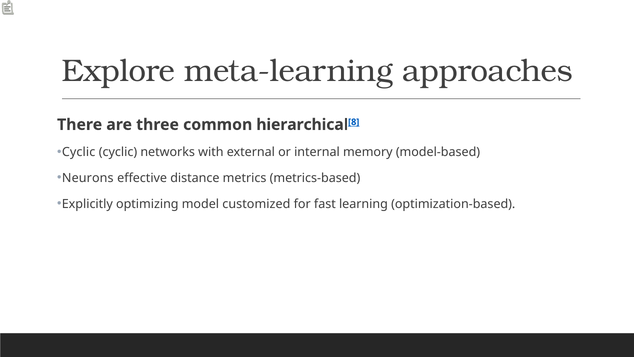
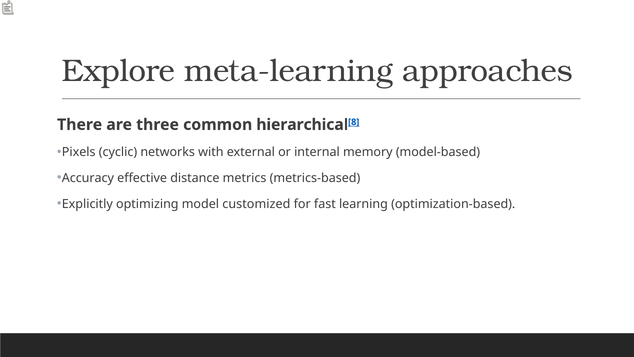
Cyclic at (79, 152): Cyclic -> Pixels
Neurons: Neurons -> Accuracy
